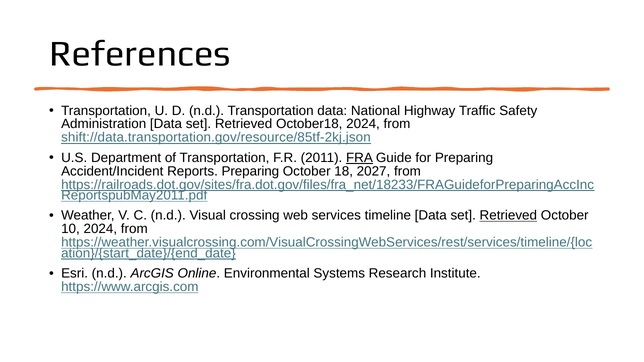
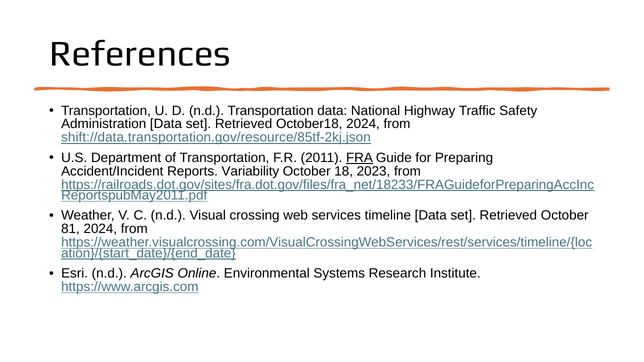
Reports Preparing: Preparing -> Variability
2027: 2027 -> 2023
Retrieved at (508, 216) underline: present -> none
10: 10 -> 81
